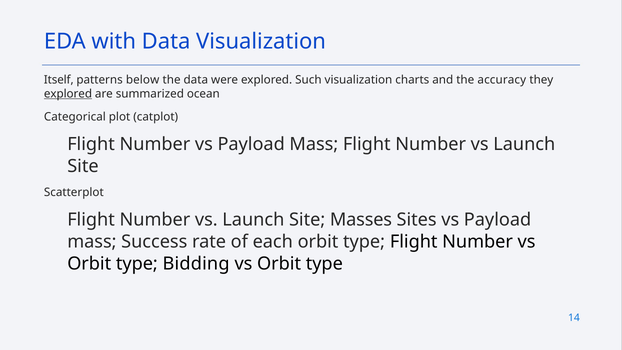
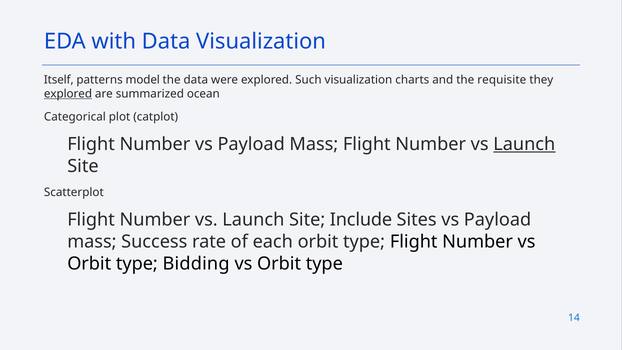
below: below -> model
accuracy: accuracy -> requisite
Launch at (524, 144) underline: none -> present
Masses: Masses -> Include
